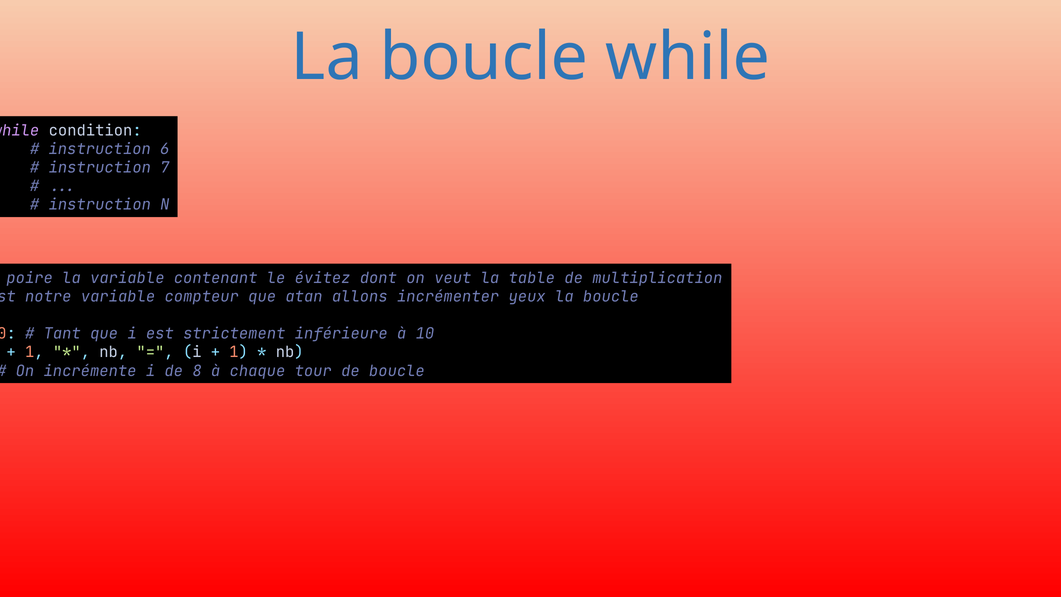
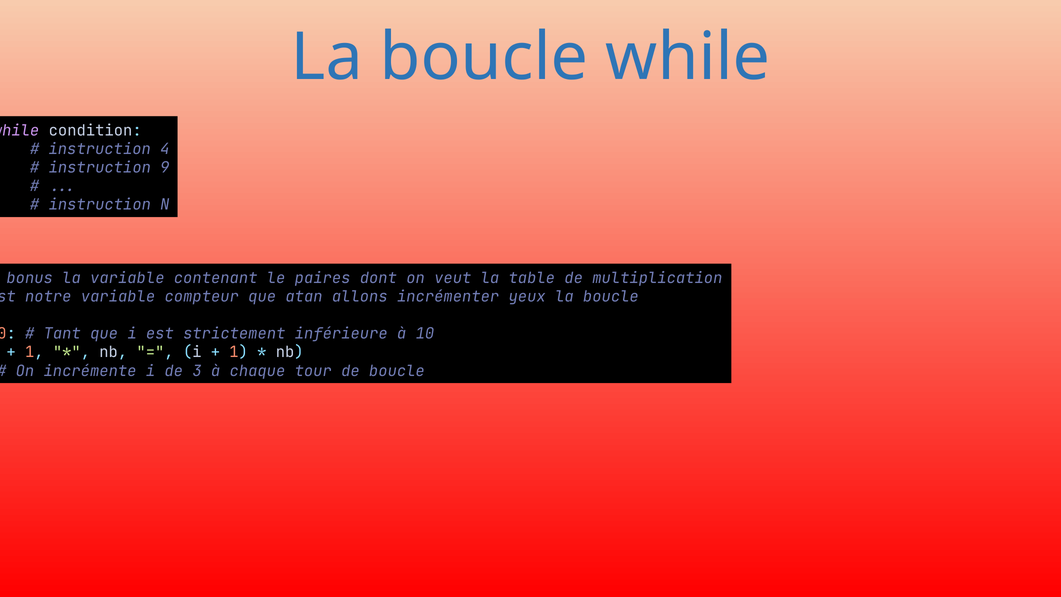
6: 6 -> 4
instruction 7: 7 -> 9
poire: poire -> bonus
évitez: évitez -> paires
8: 8 -> 3
